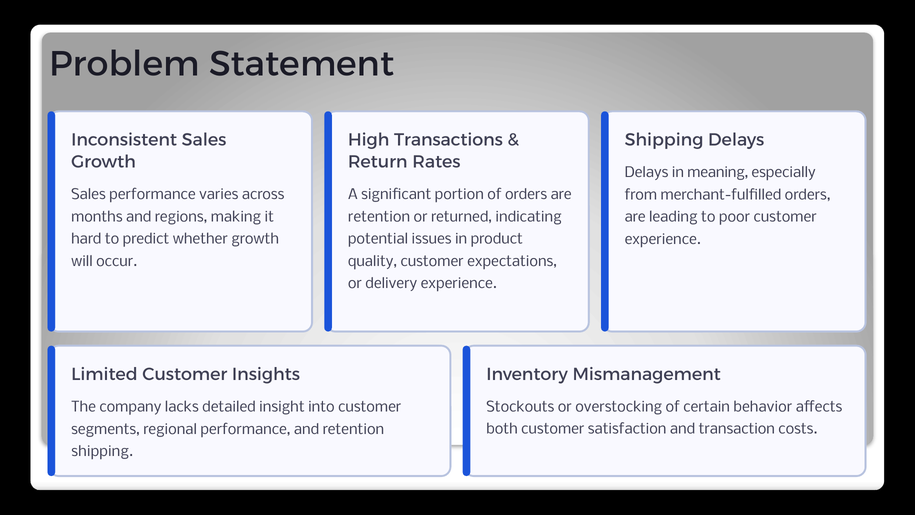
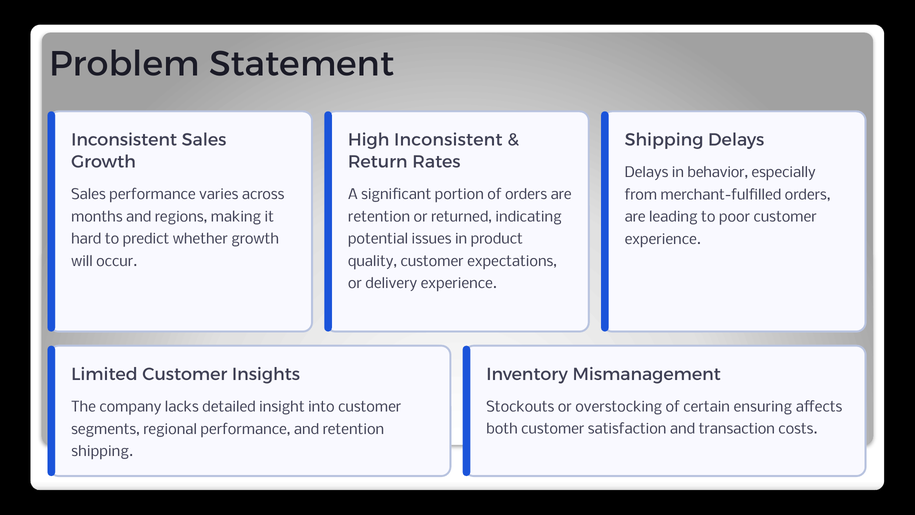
High Transactions: Transactions -> Inconsistent
meaning: meaning -> behavior
behavior: behavior -> ensuring
